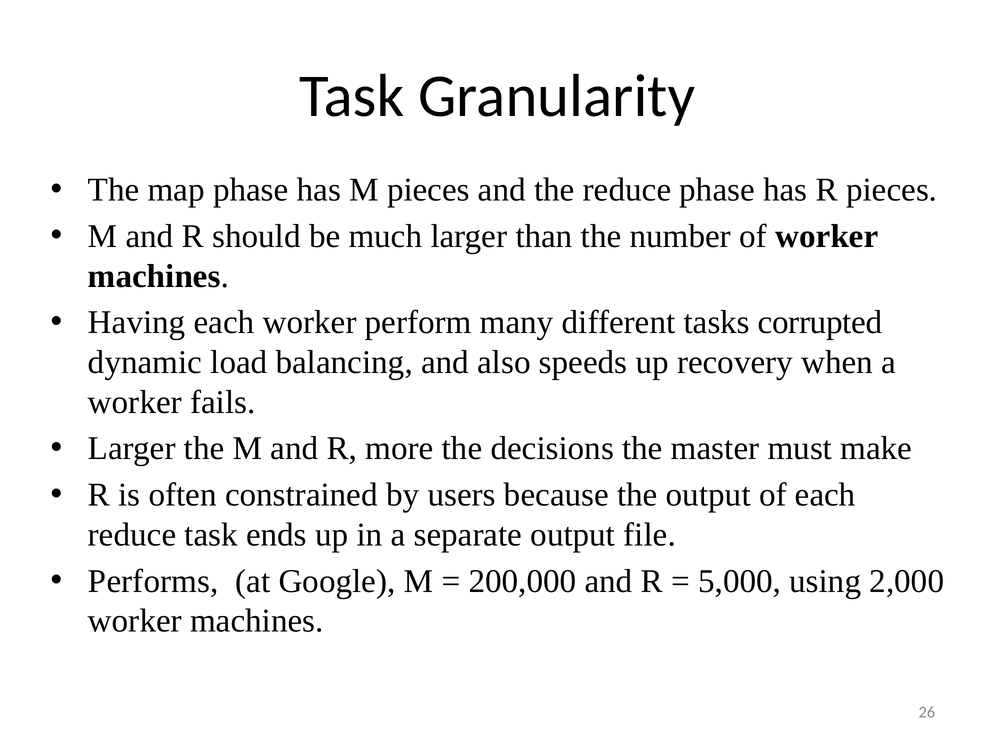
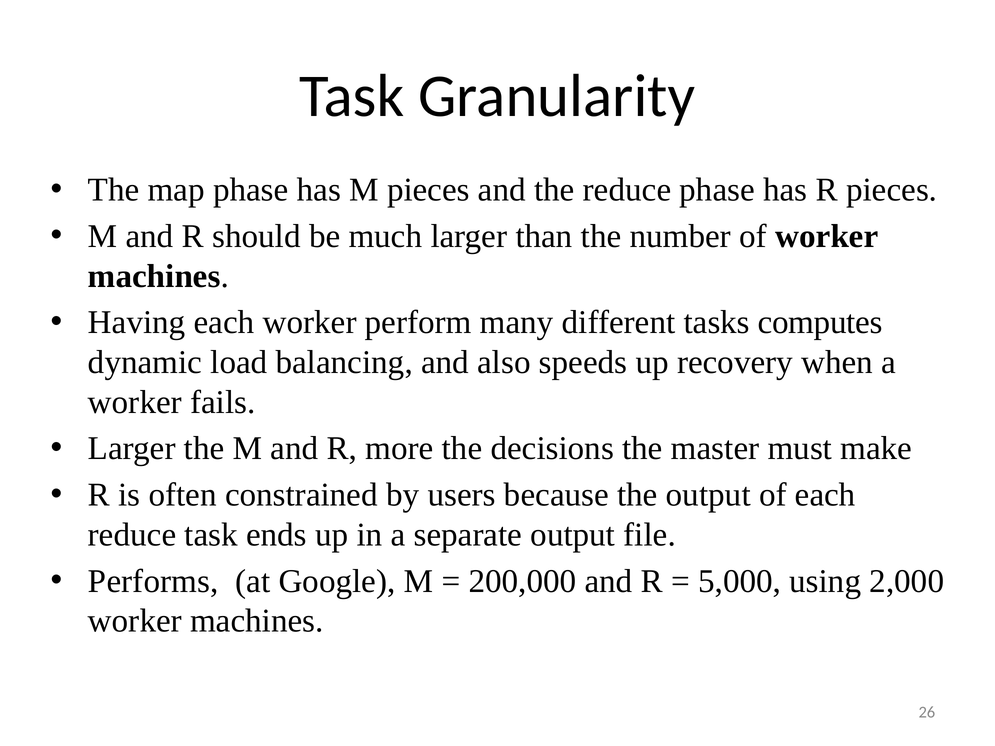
corrupted: corrupted -> computes
